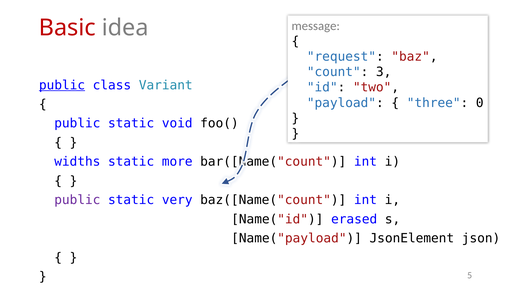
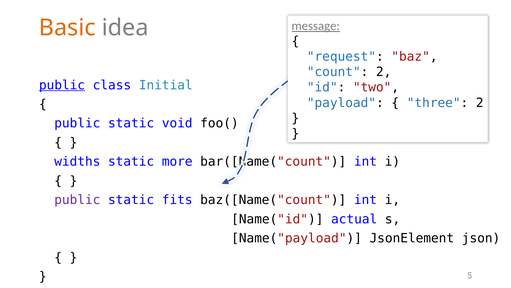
message underline: none -> present
Basic colour: red -> orange
count 3: 3 -> 2
Variant: Variant -> Initial
three 0: 0 -> 2
very: very -> fits
erased: erased -> actual
